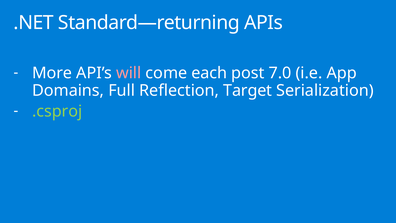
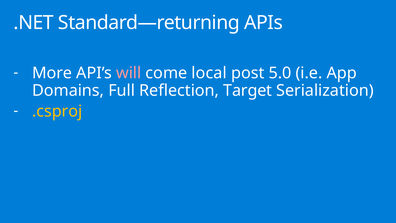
each: each -> local
7.0: 7.0 -> 5.0
.csproj colour: light green -> yellow
